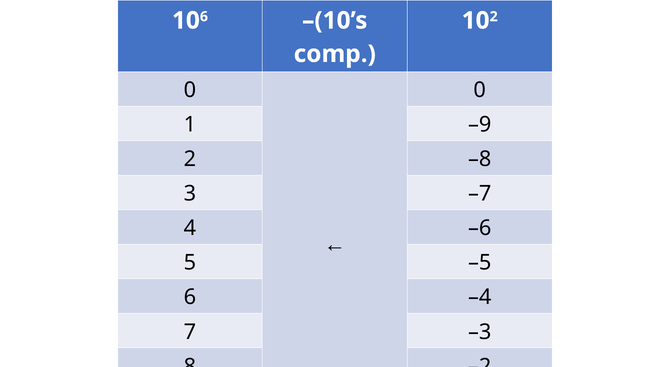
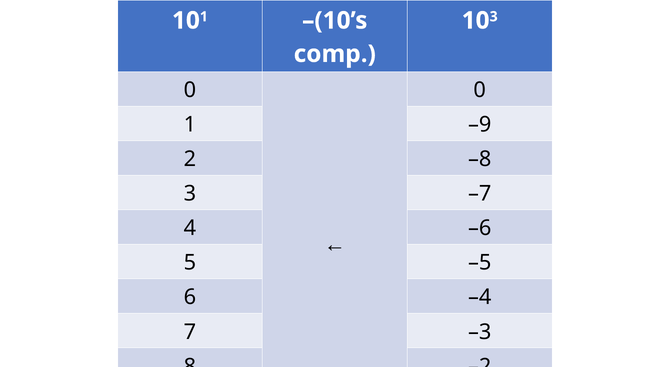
6 at (204, 17): 6 -> 1
2 at (494, 17): 2 -> 3
